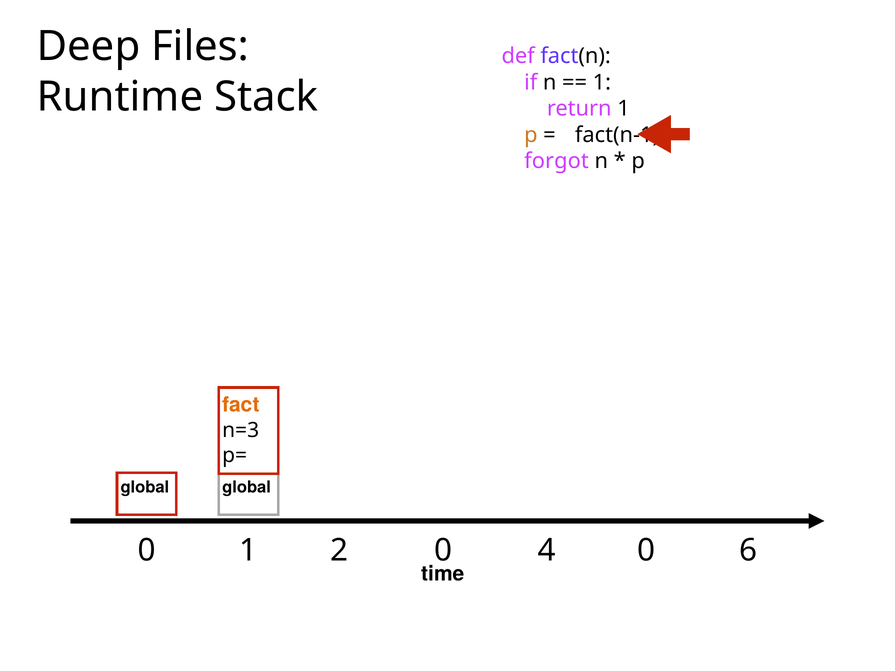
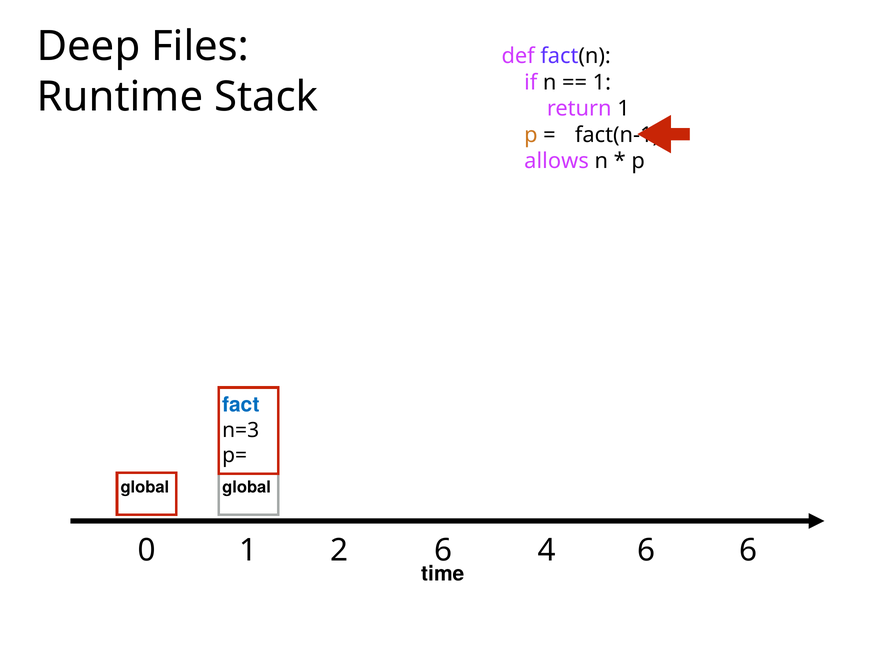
forgot: forgot -> allows
fact colour: orange -> blue
2 0: 0 -> 6
4 0: 0 -> 6
